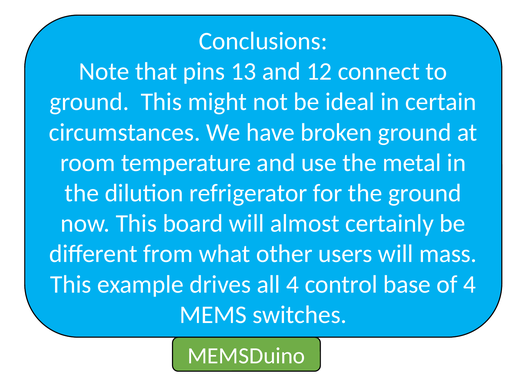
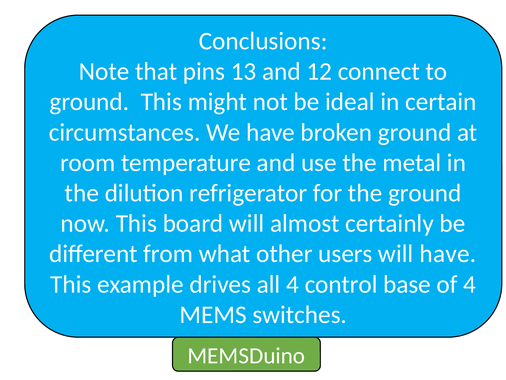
will mass: mass -> have
